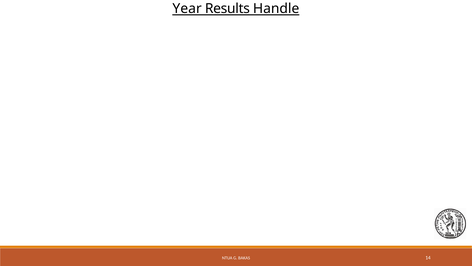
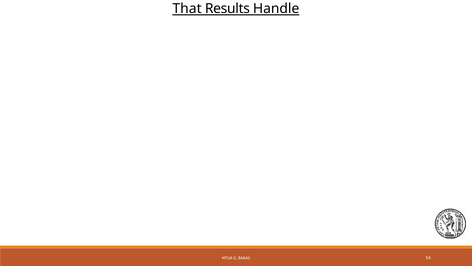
Year: Year -> That
